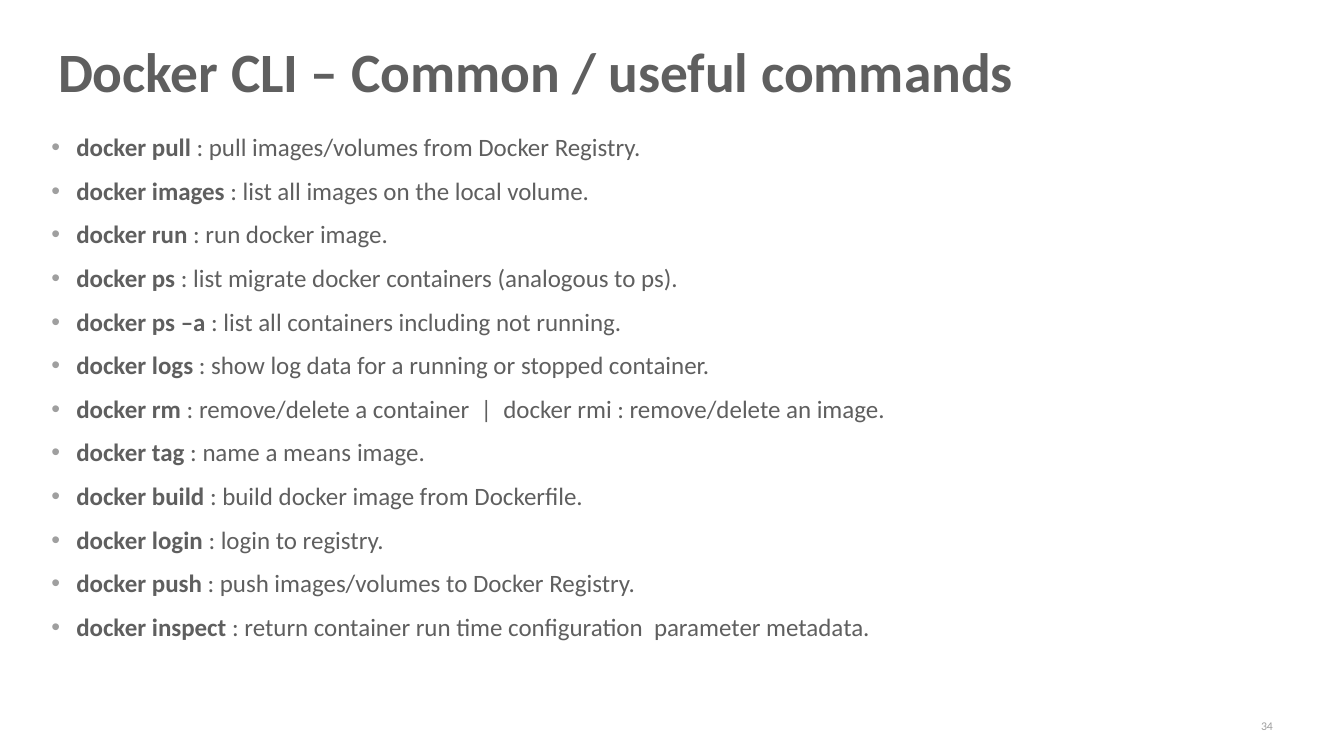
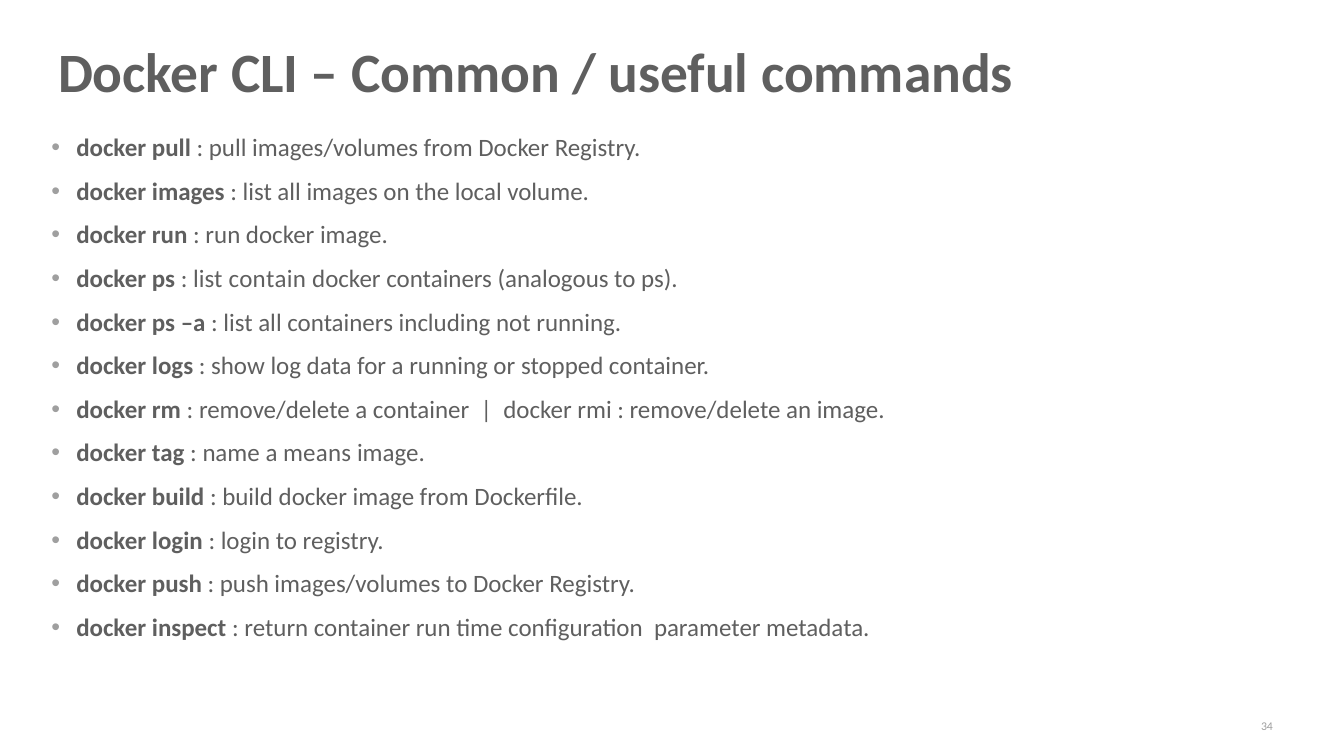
migrate: migrate -> contain
